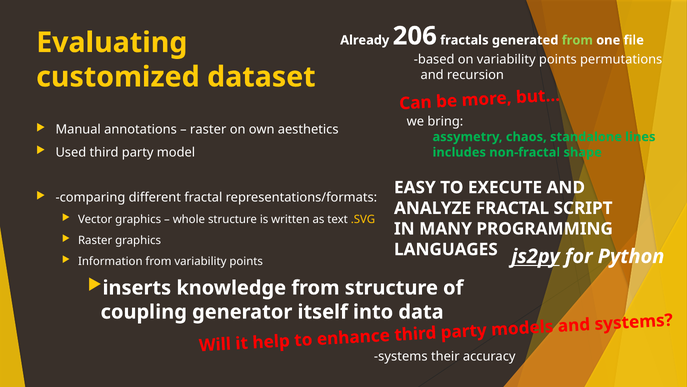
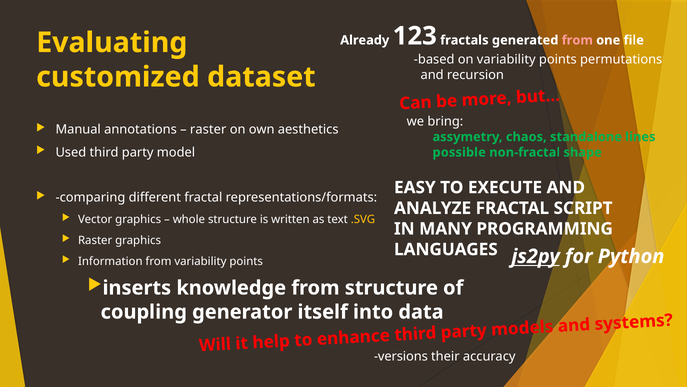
206: 206 -> 123
from at (577, 40) colour: light green -> pink
includes: includes -> possible
systems at (401, 356): systems -> versions
